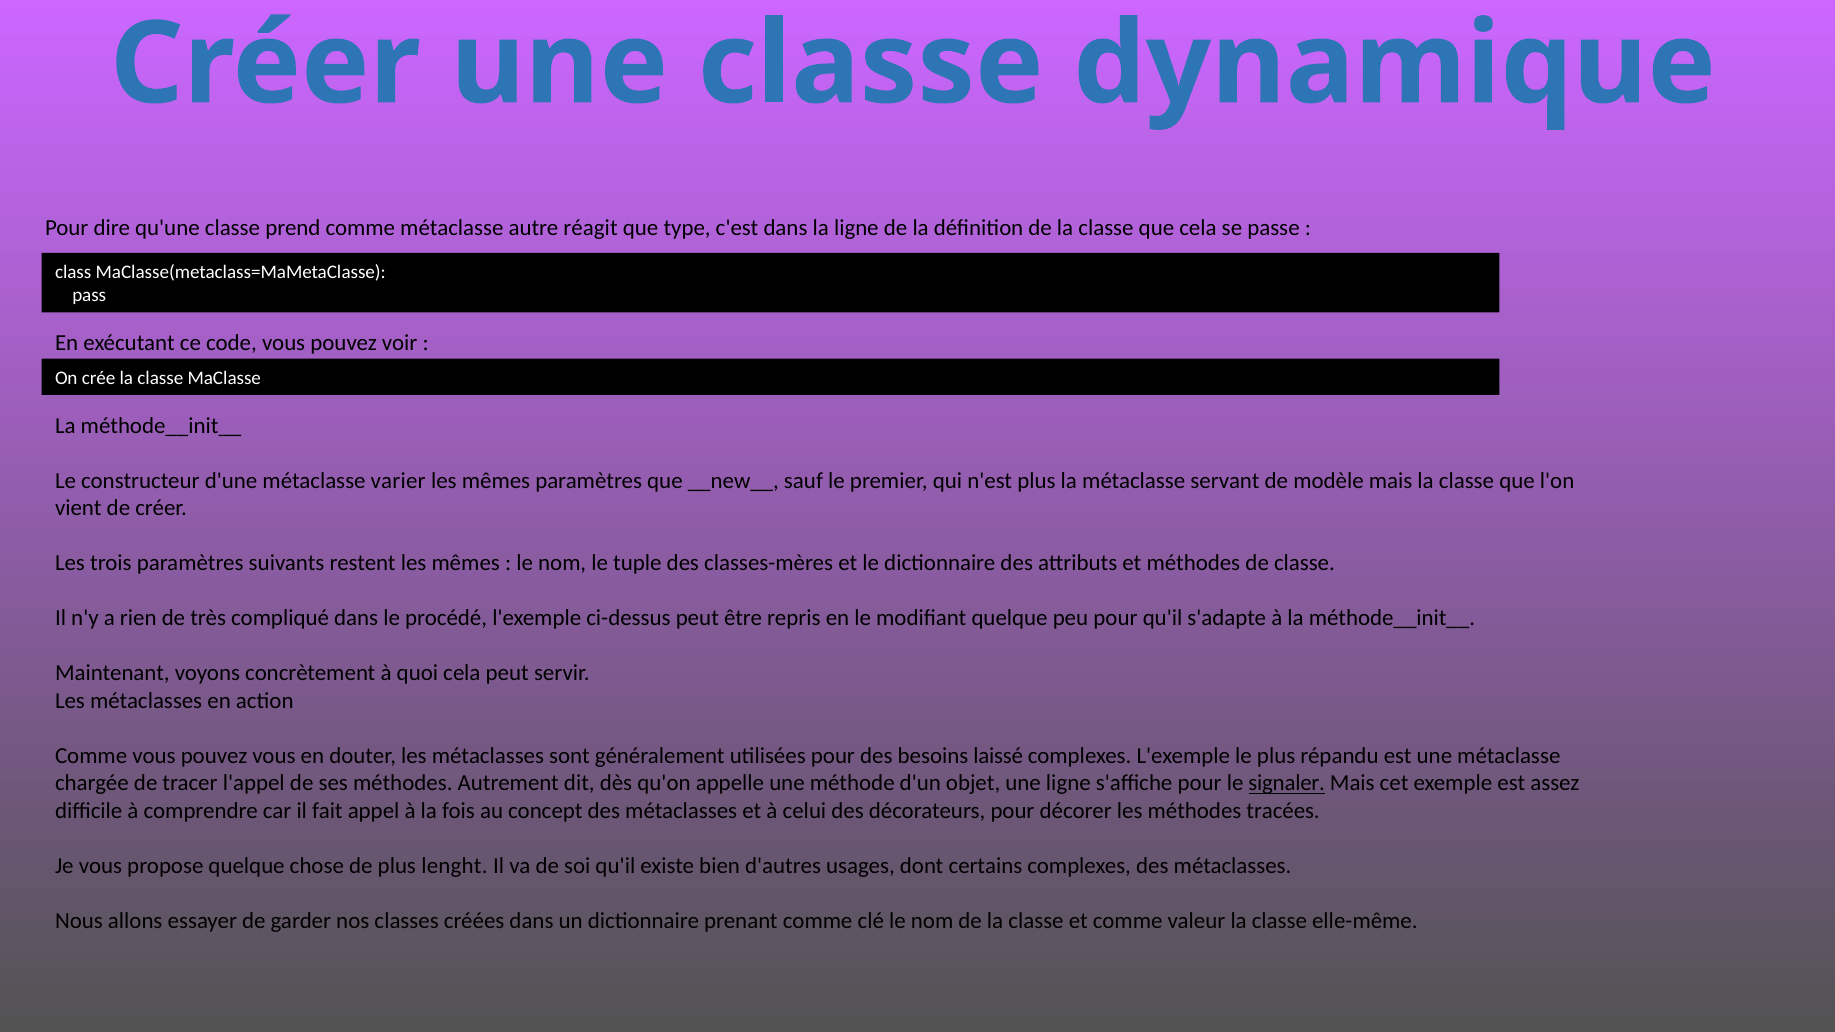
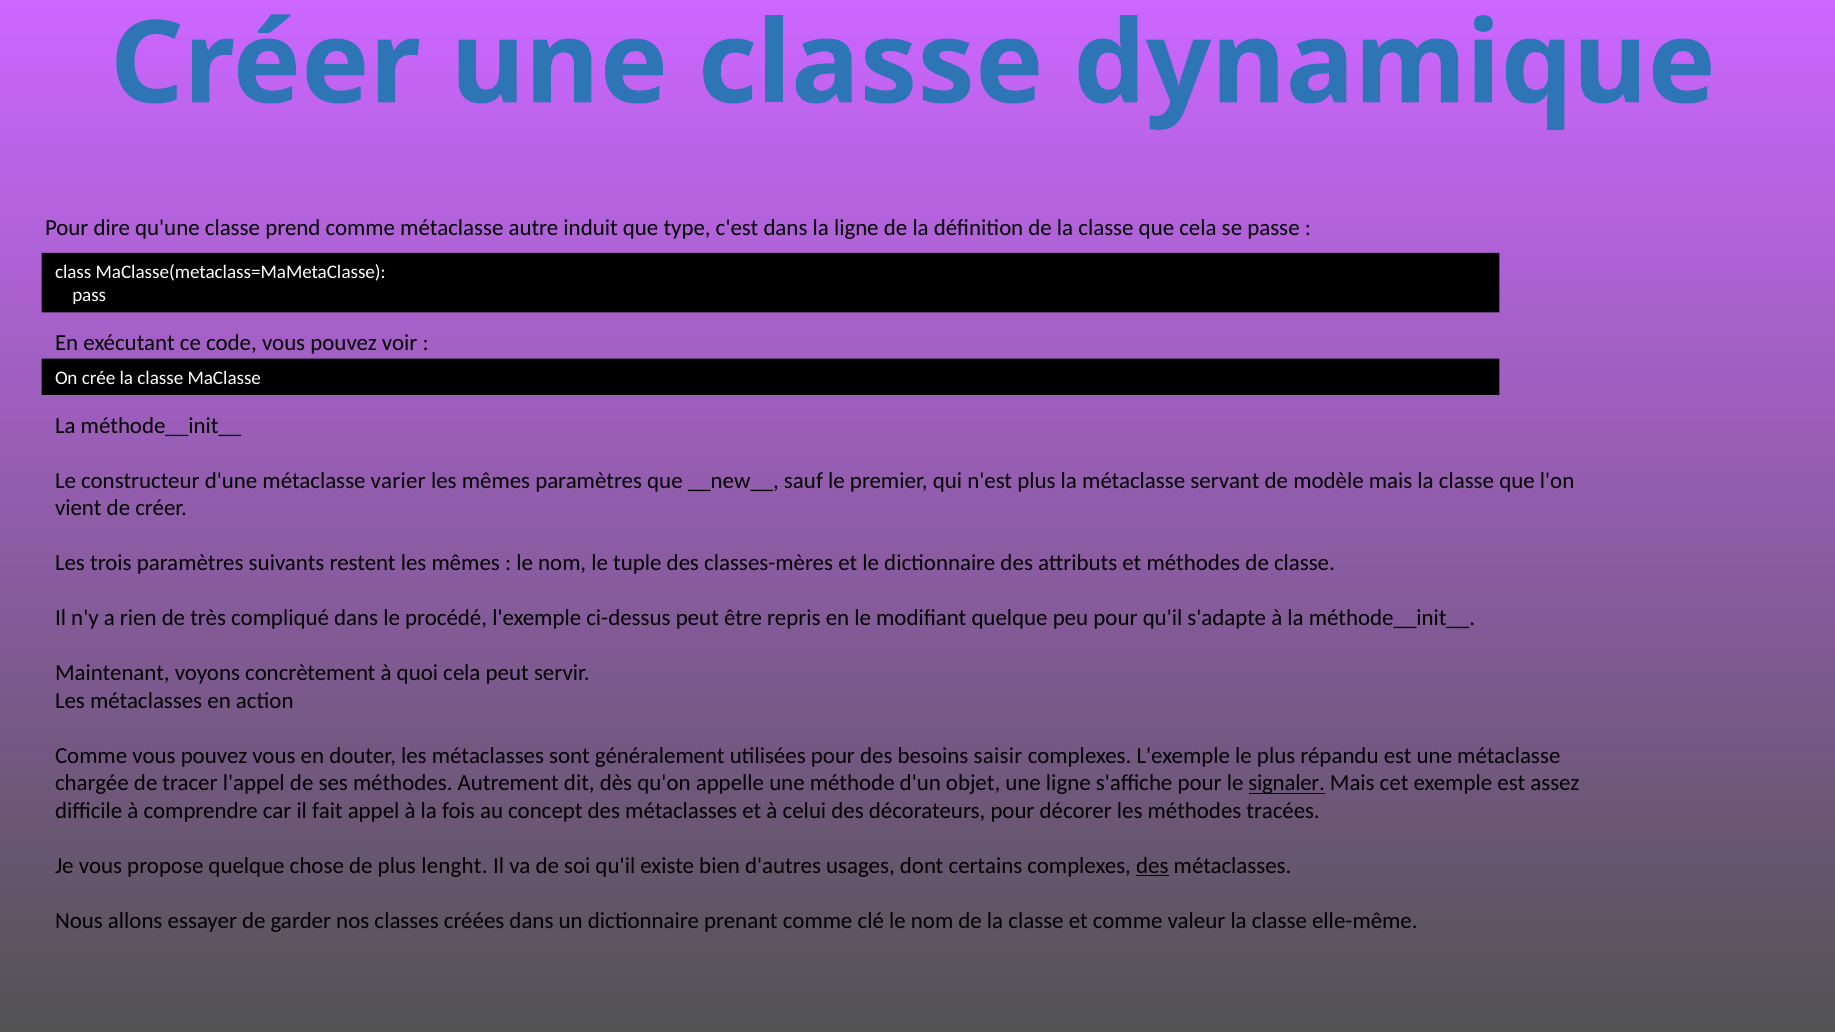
réagit: réagit -> induit
laissé: laissé -> saisir
des at (1152, 866) underline: none -> present
